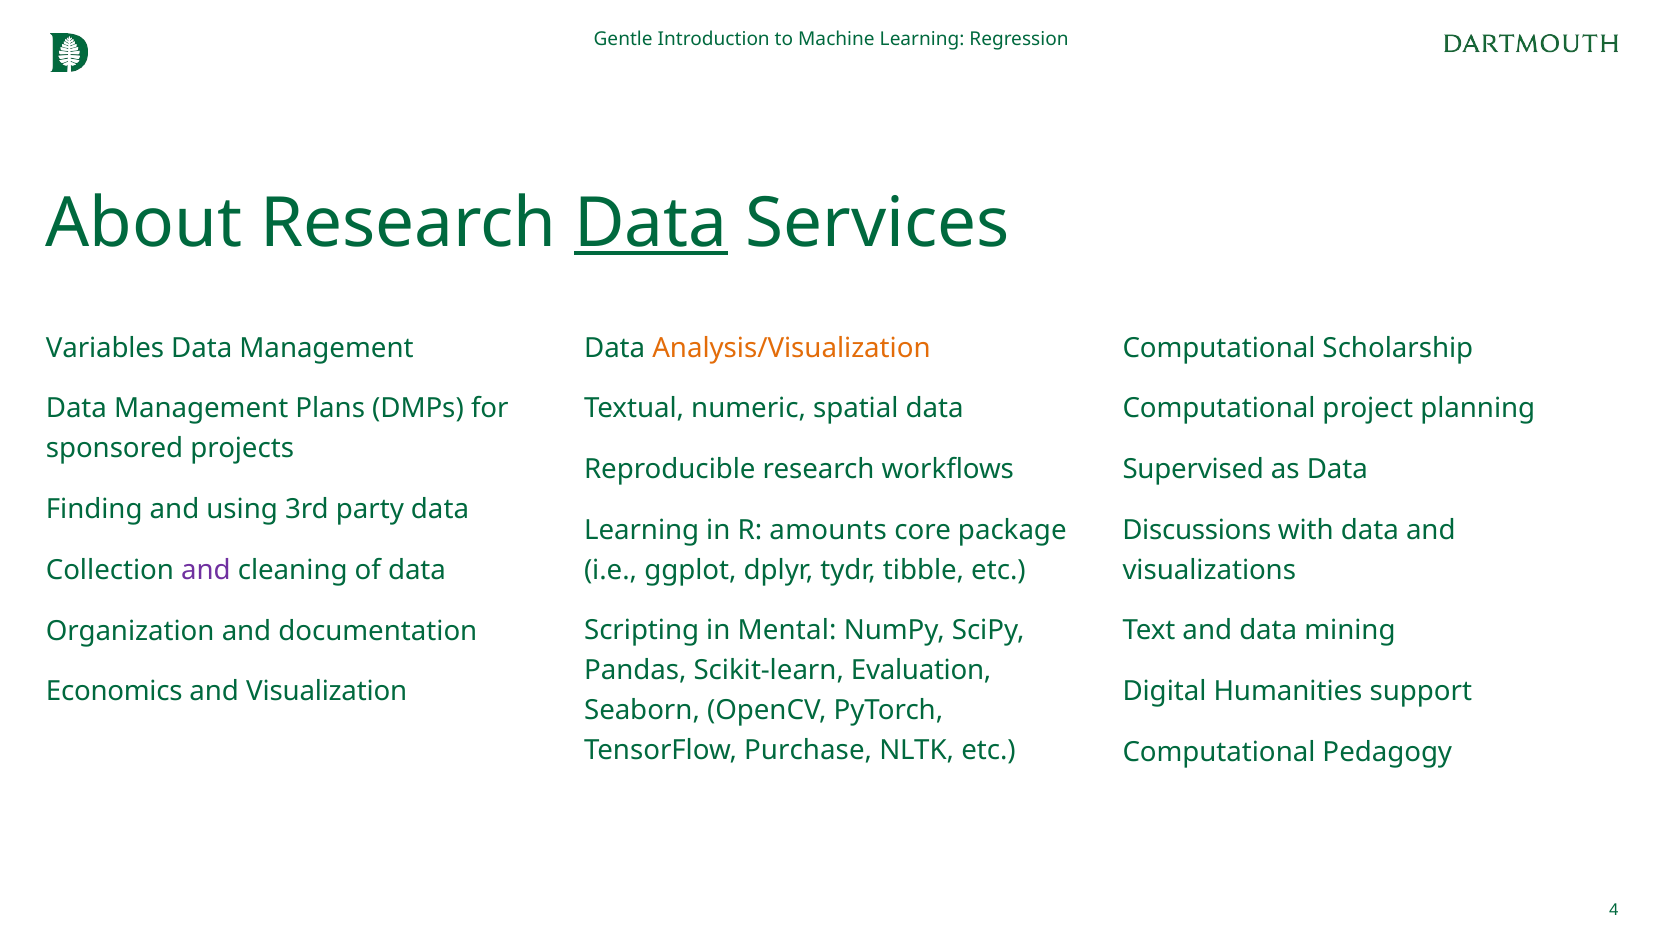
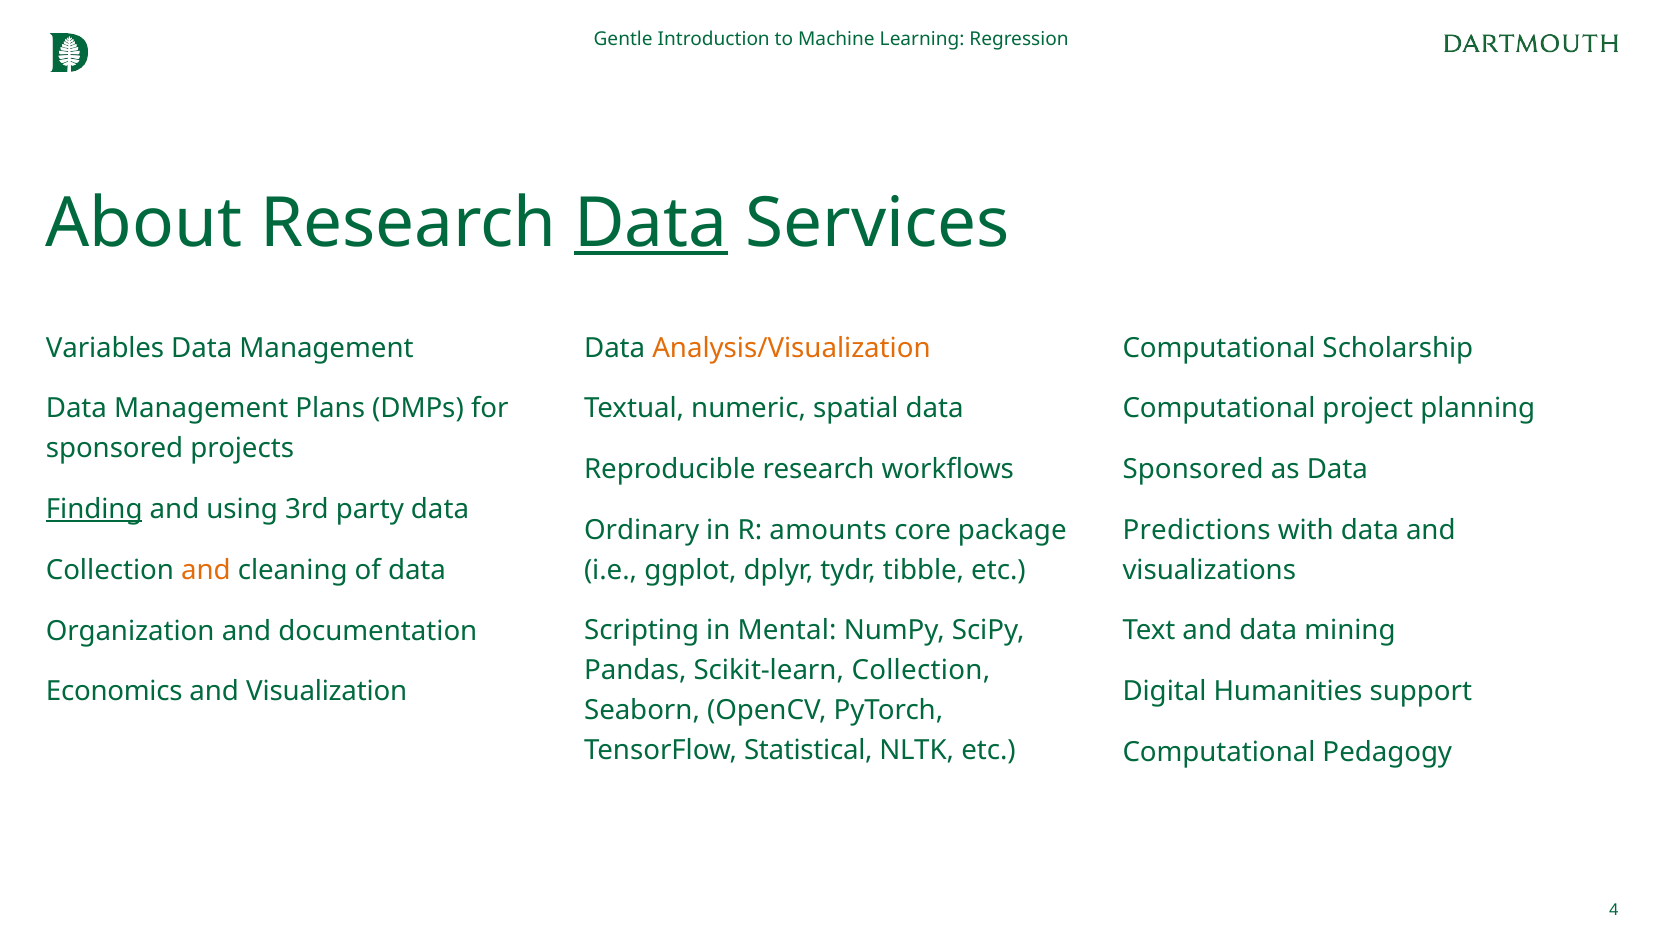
Supervised at (1193, 469): Supervised -> Sponsored
Finding underline: none -> present
Learning at (642, 530): Learning -> Ordinary
Discussions: Discussions -> Predictions
and at (206, 570) colour: purple -> orange
Scikit-learn Evaluation: Evaluation -> Collection
Purchase: Purchase -> Statistical
